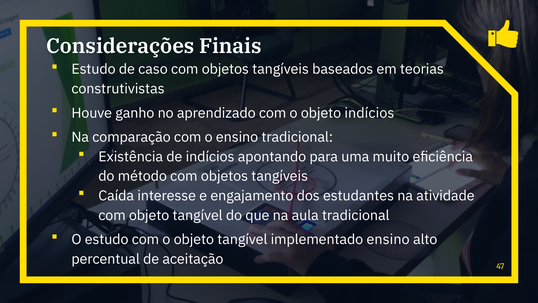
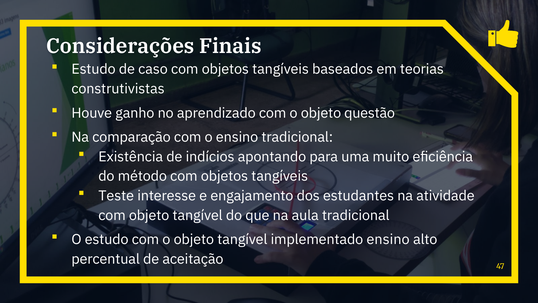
objeto indícios: indícios -> questão
Caída: Caída -> Teste
